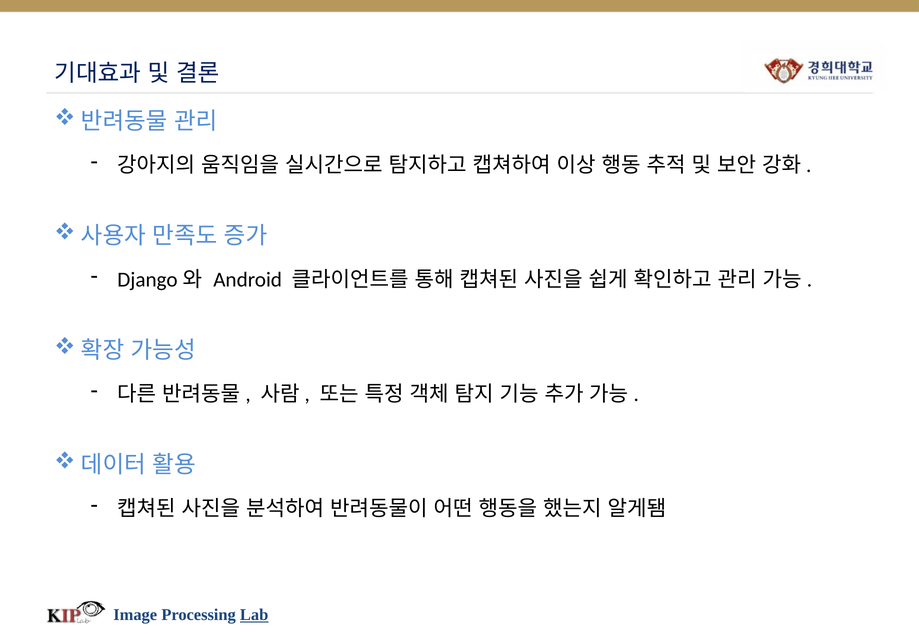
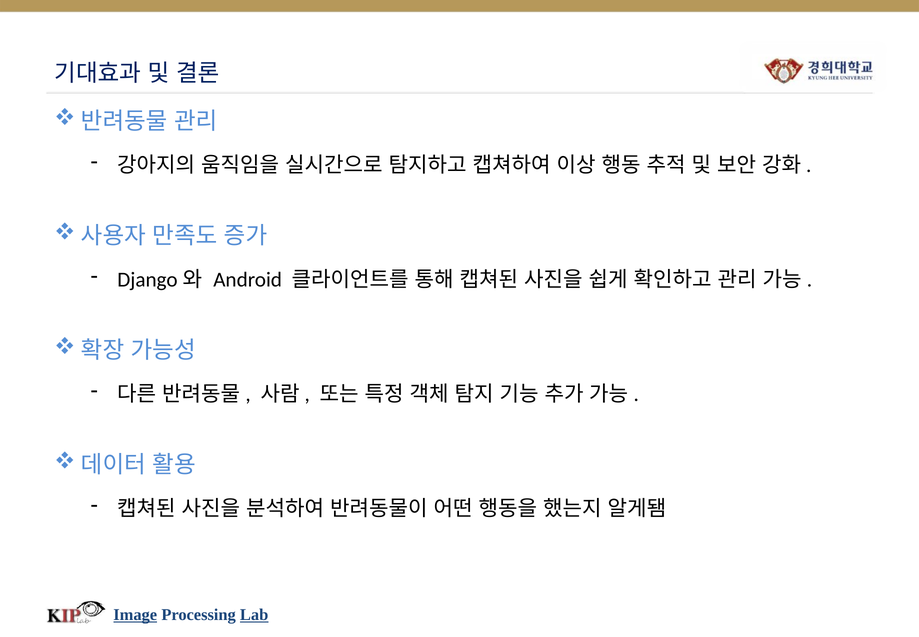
Image underline: none -> present
